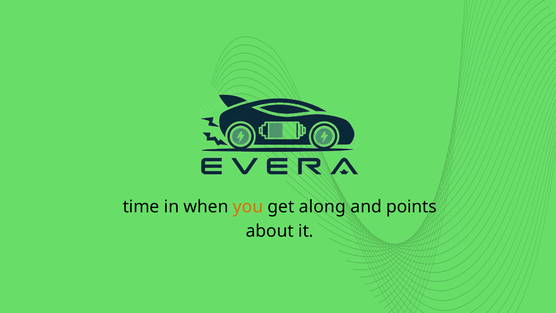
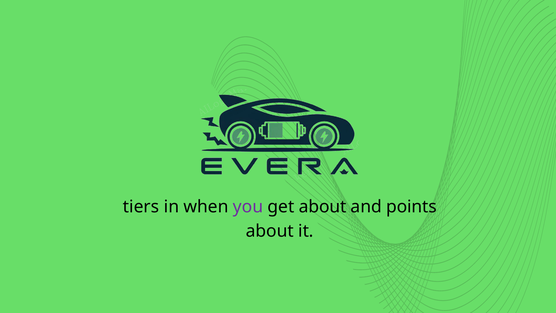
time: time -> tiers
you colour: orange -> purple
get along: along -> about
